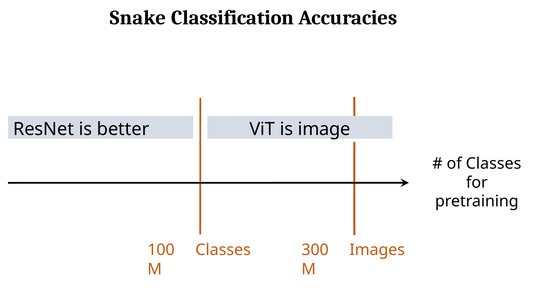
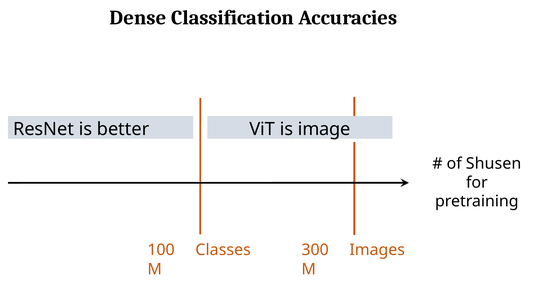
Snake: Snake -> Dense
of Classes: Classes -> Shusen
